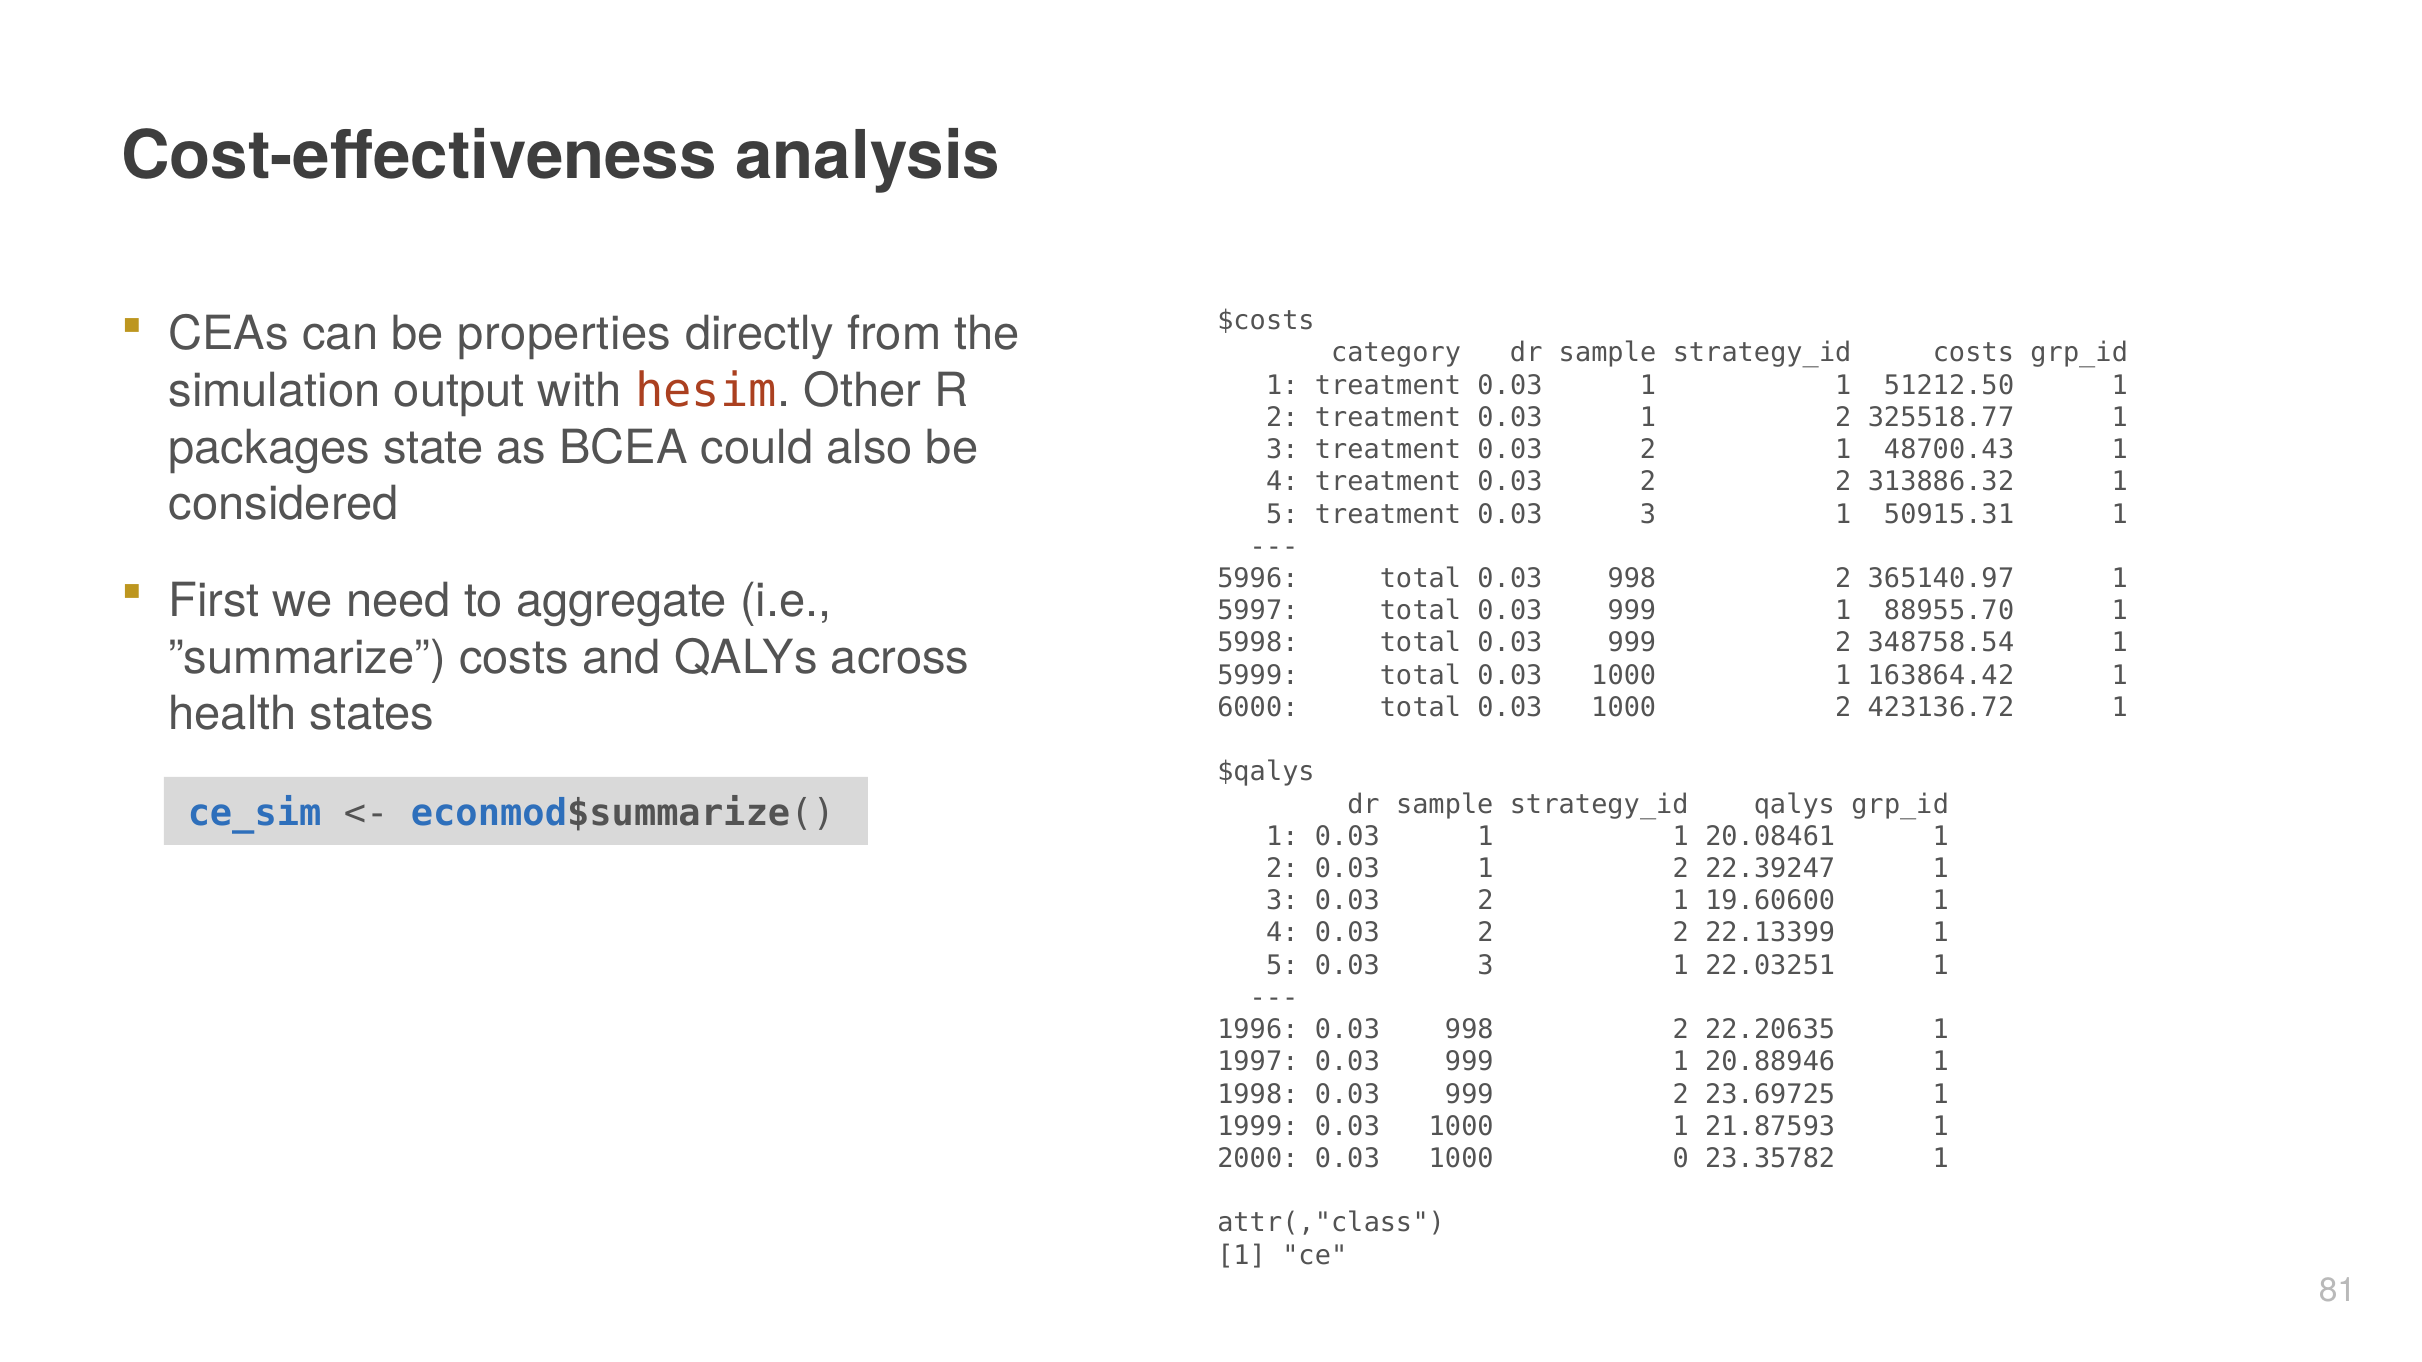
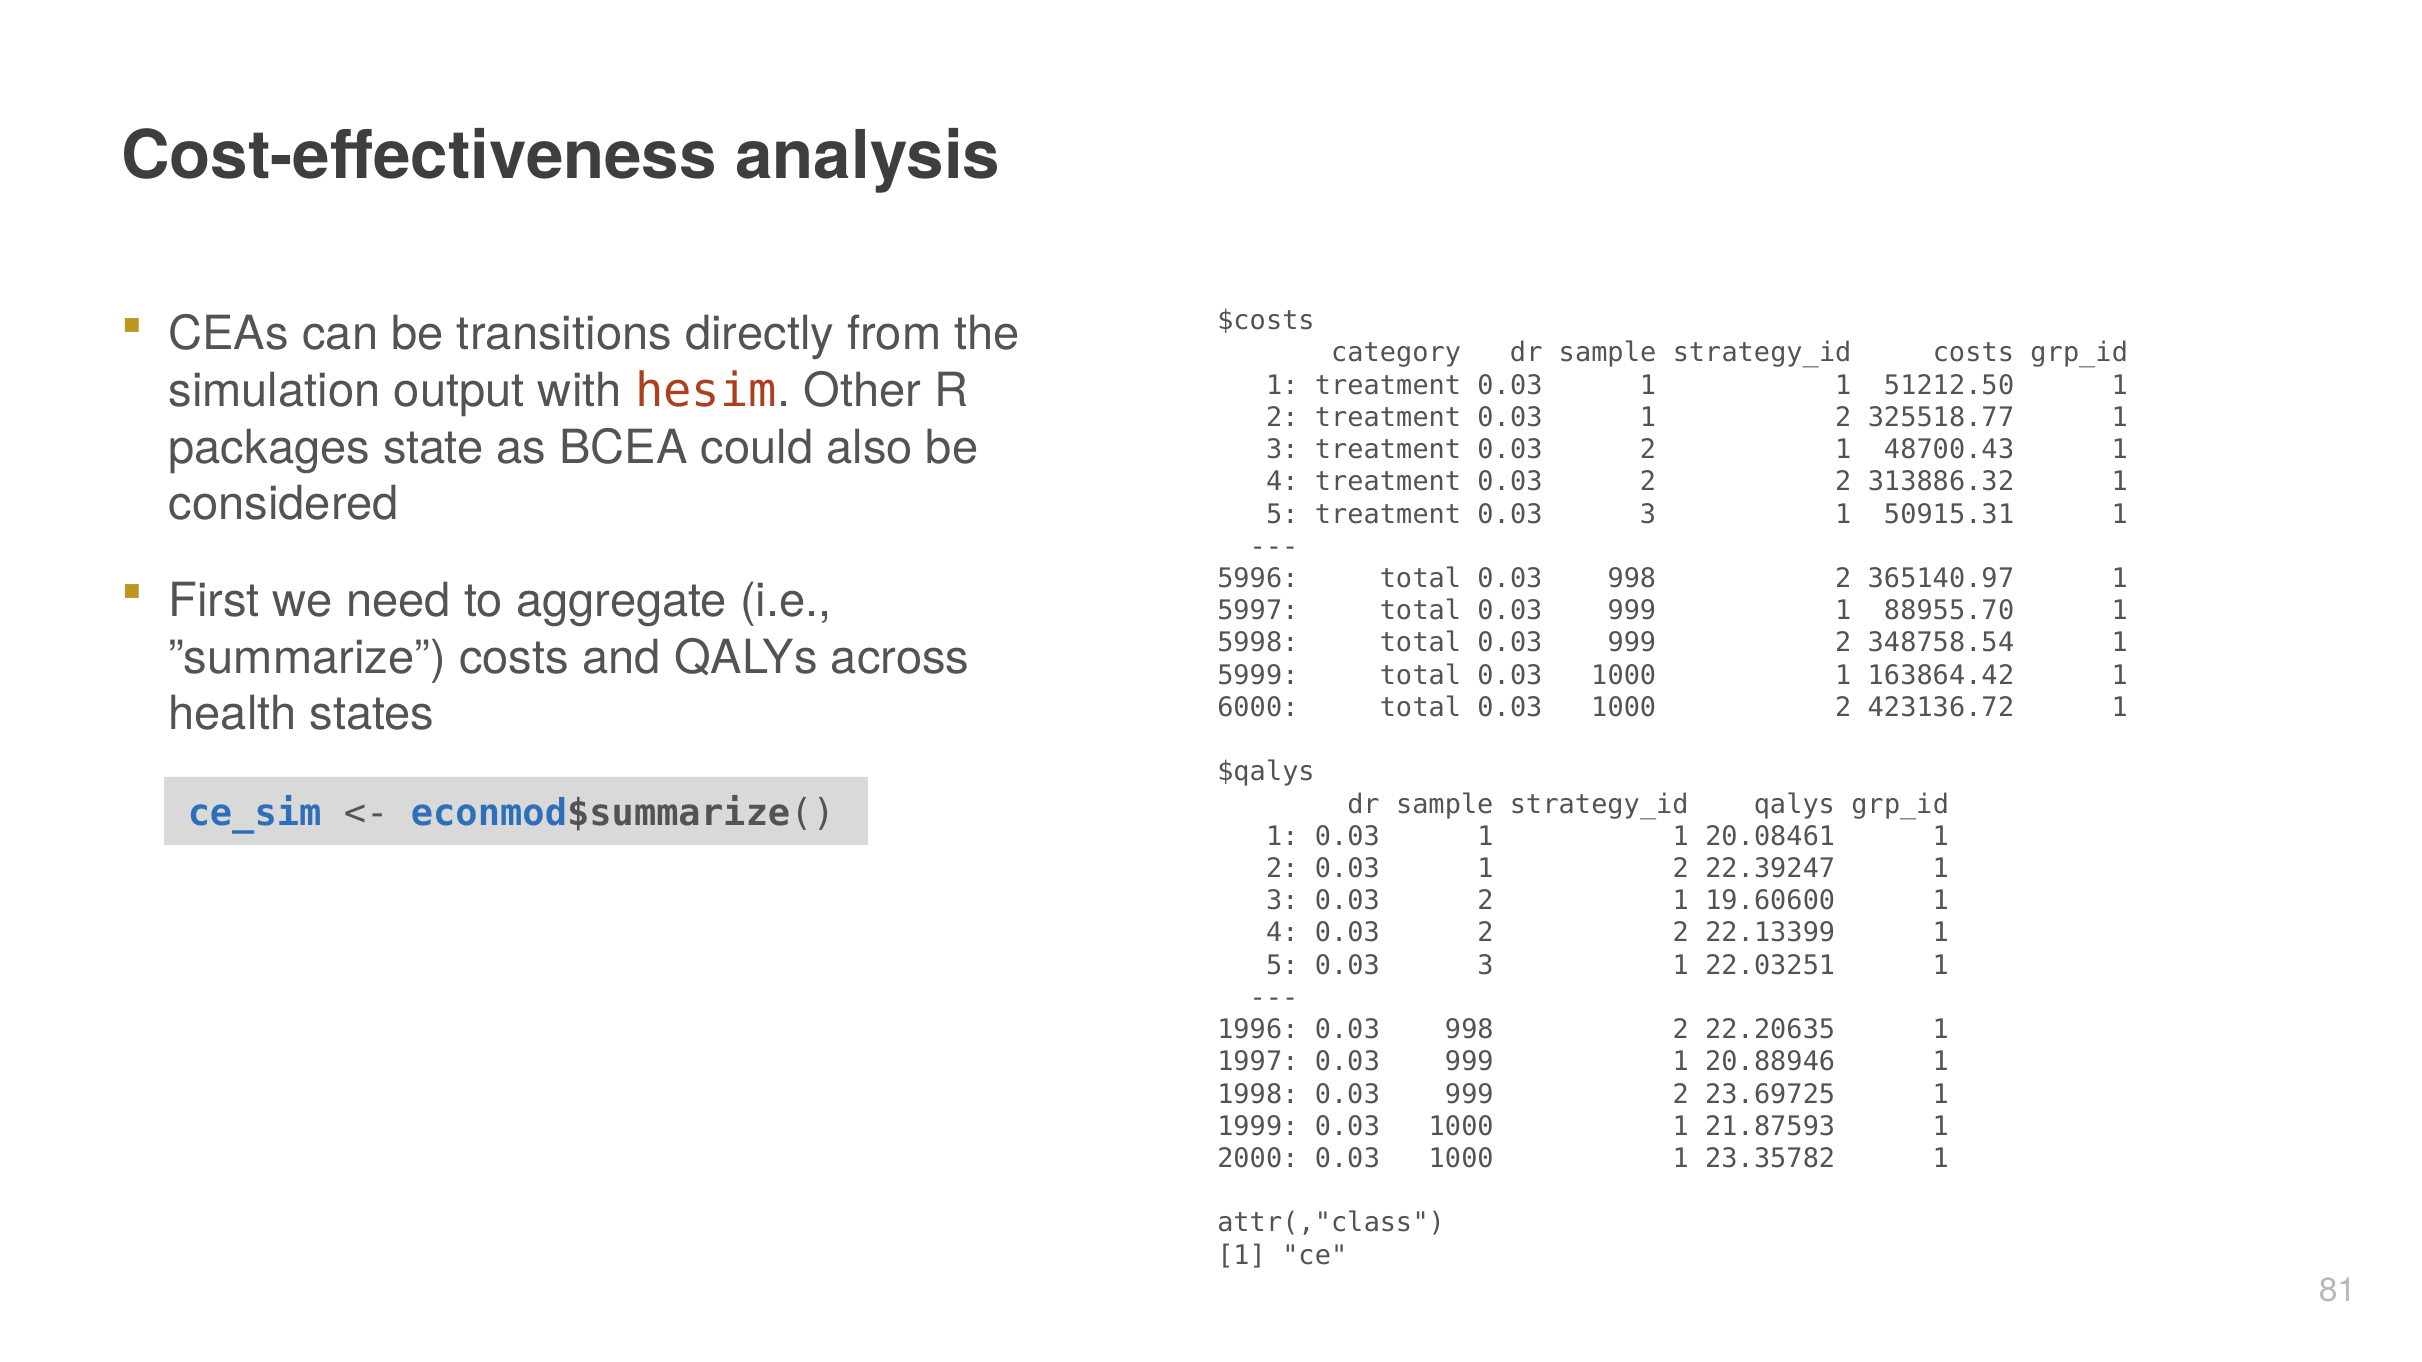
properties: properties -> transitions
2000 0.03 1000 0: 0 -> 1
